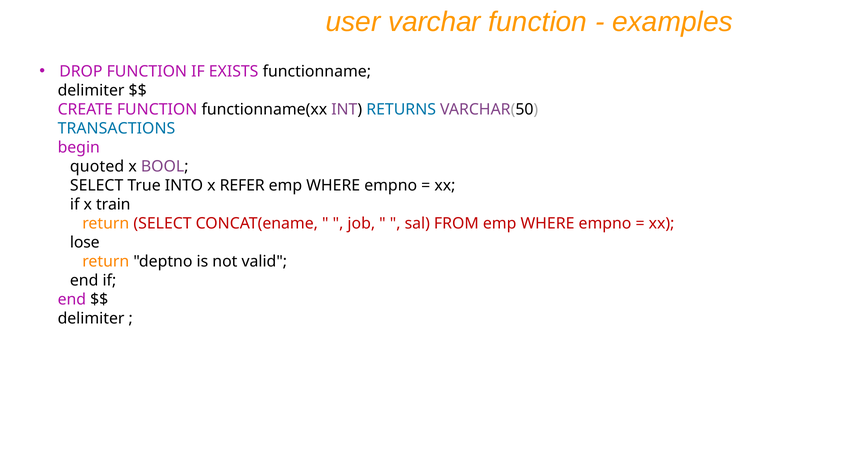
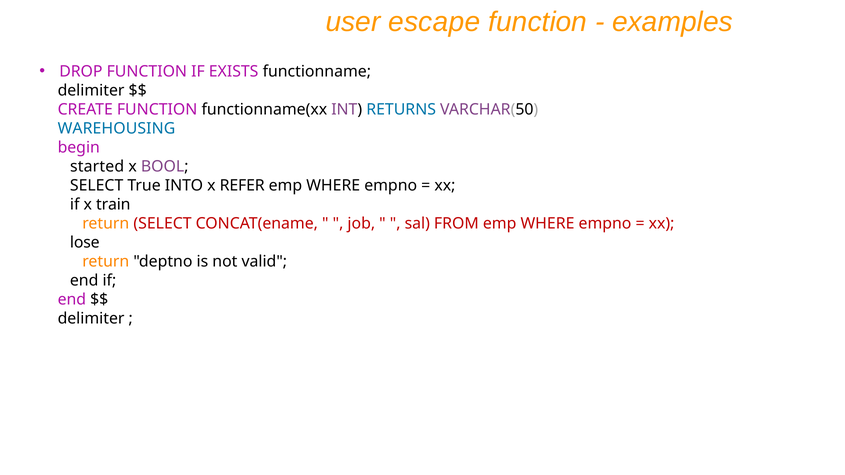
varchar: varchar -> escape
TRANSACTIONS: TRANSACTIONS -> WAREHOUSING
quoted: quoted -> started
